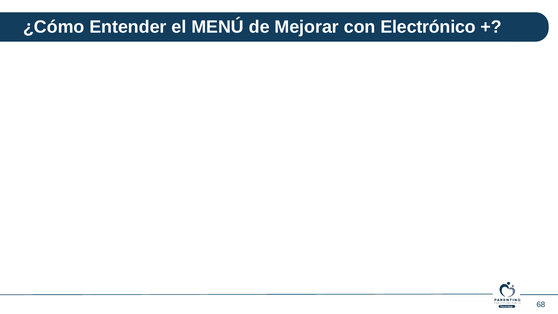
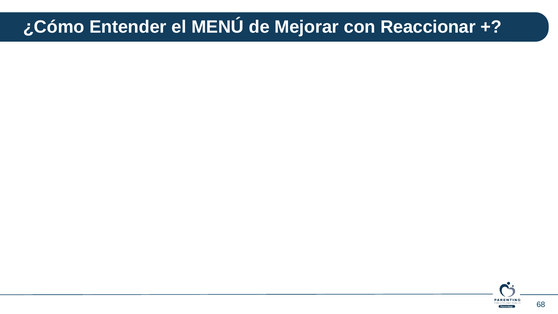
Electrónico: Electrónico -> Reaccionar
